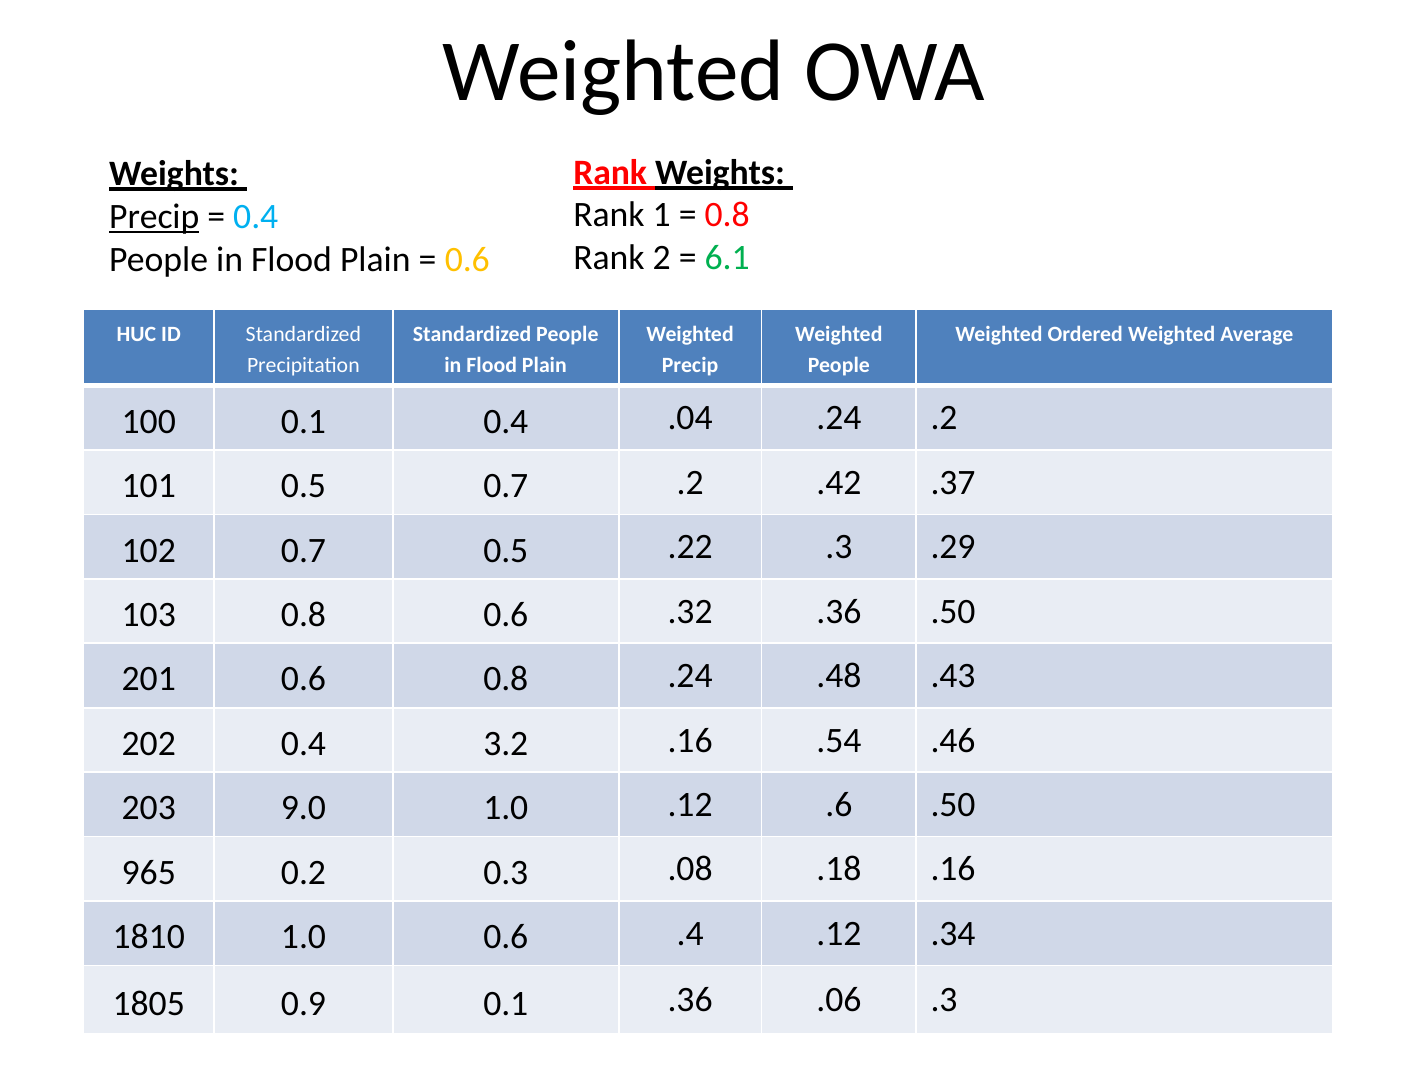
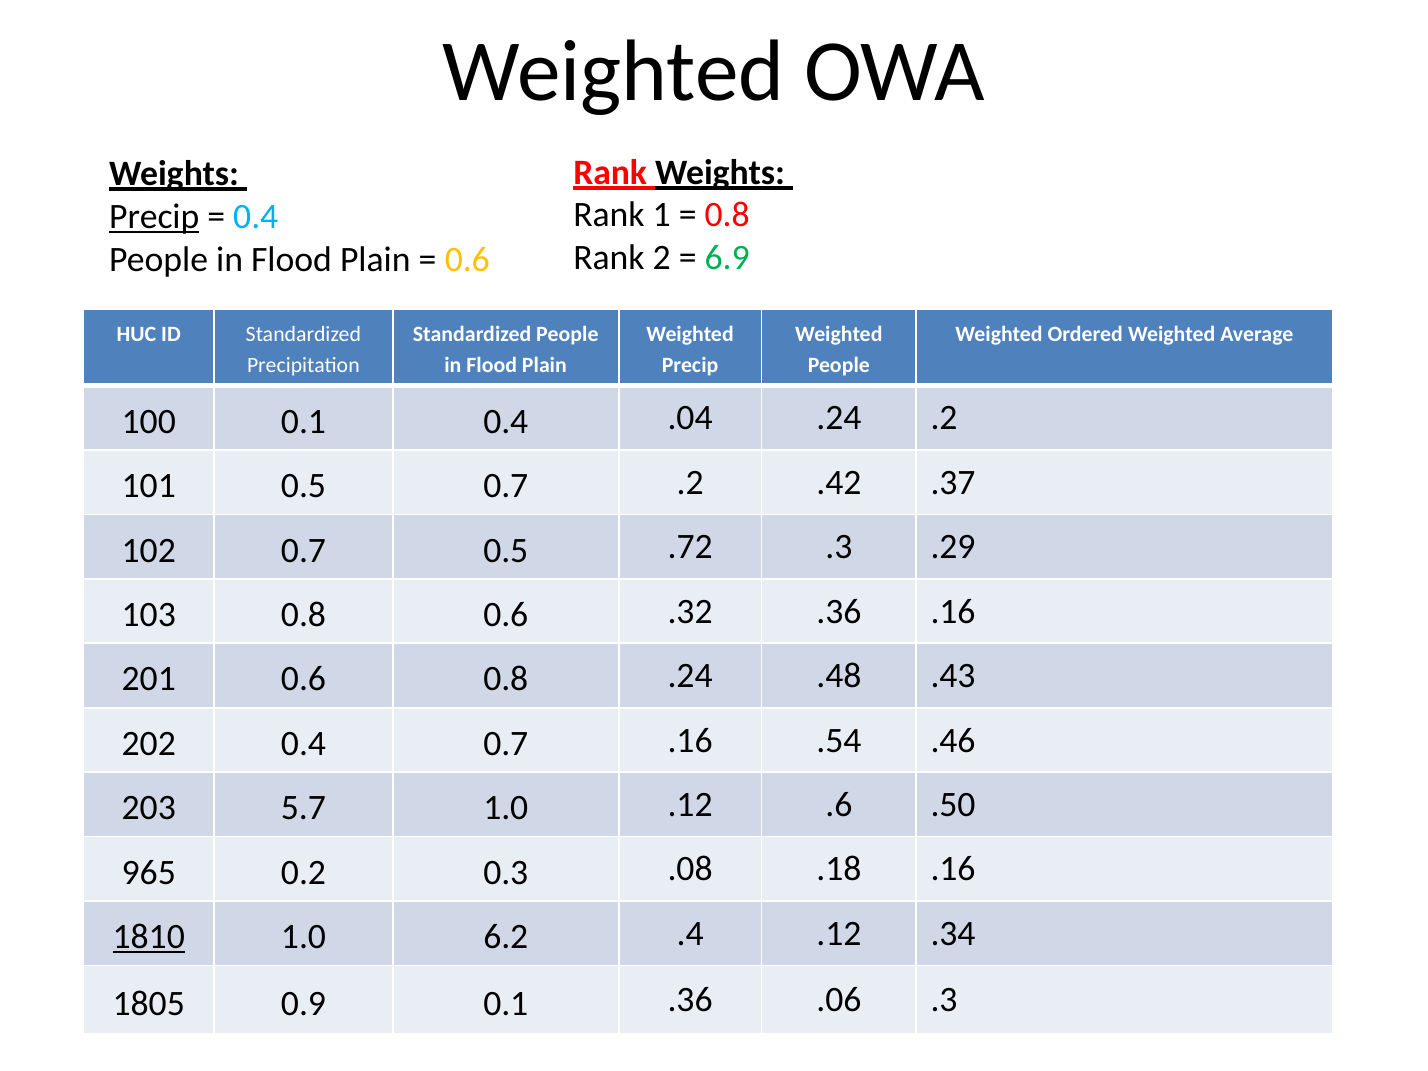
6.1: 6.1 -> 6.9
.22: .22 -> .72
.36 .50: .50 -> .16
0.4 3.2: 3.2 -> 0.7
9.0: 9.0 -> 5.7
1810 underline: none -> present
1.0 0.6: 0.6 -> 6.2
